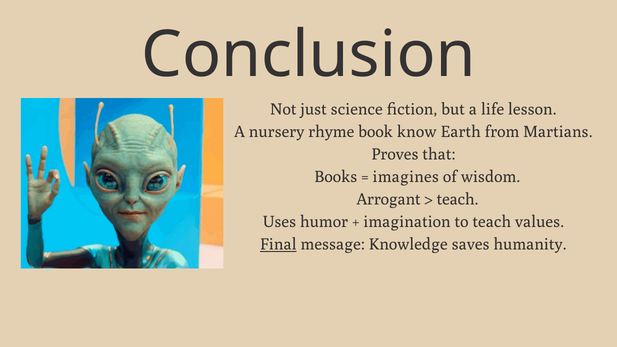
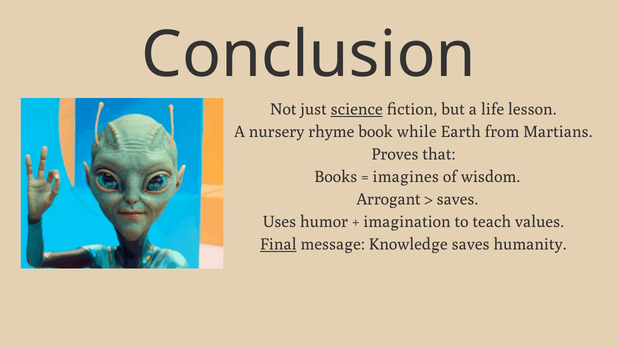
science underline: none -> present
know: know -> while
teach at (458, 200): teach -> saves
